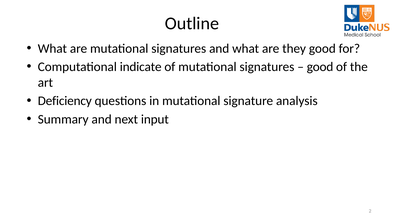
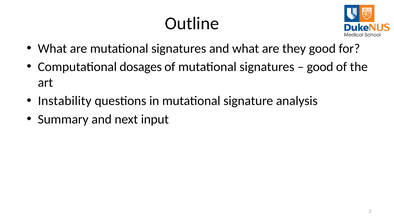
indicate: indicate -> dosages
Deficiency: Deficiency -> Instability
